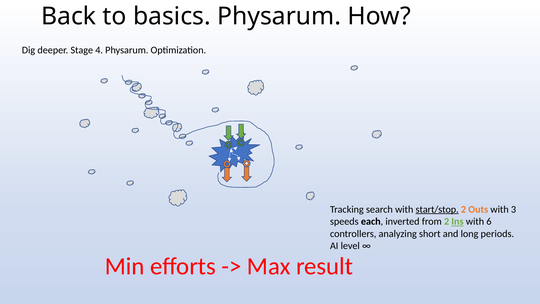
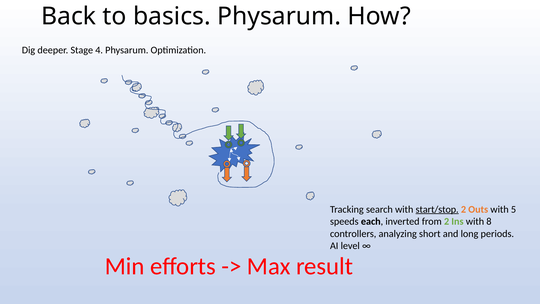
3: 3 -> 5
Ins underline: present -> none
6: 6 -> 8
